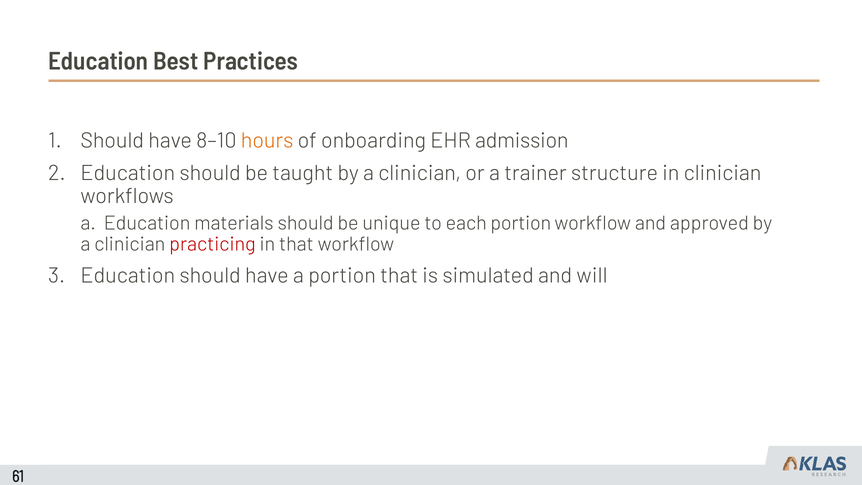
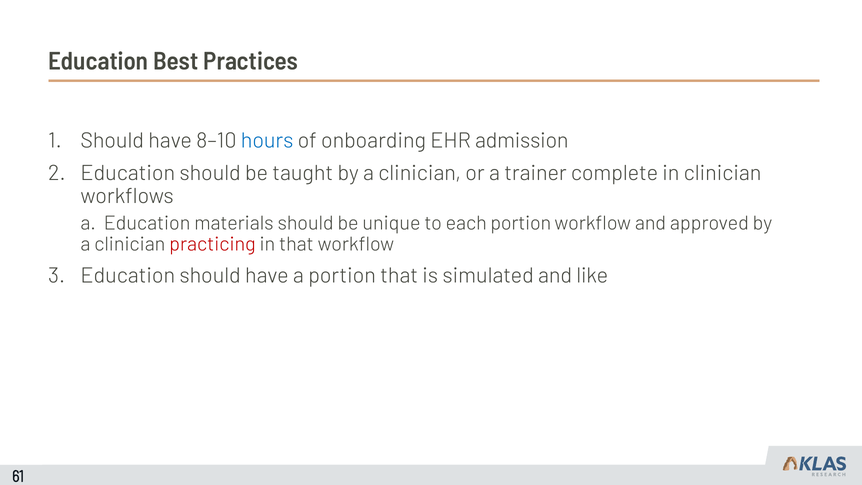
hours colour: orange -> blue
structure: structure -> complete
will: will -> like
